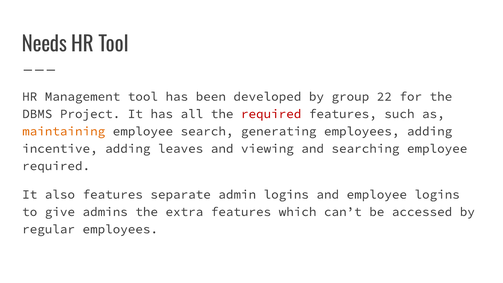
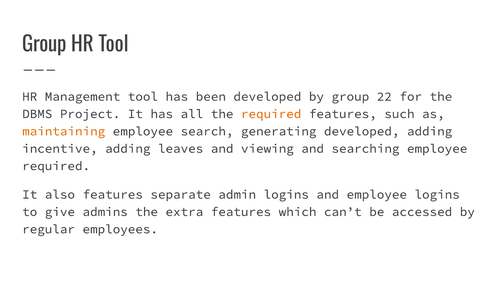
Needs at (44, 45): Needs -> Group
required at (271, 114) colour: red -> orange
generating employees: employees -> developed
